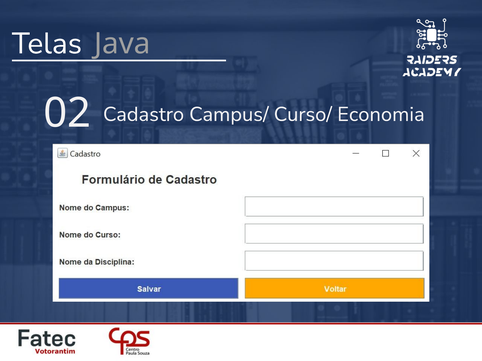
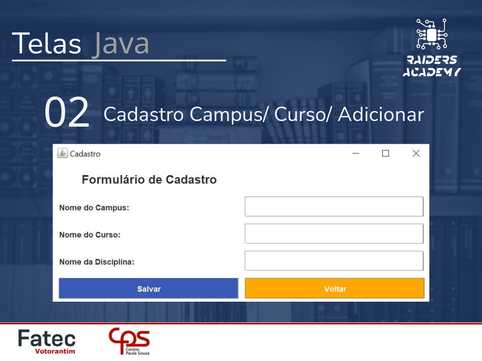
Economia: Economia -> Adicionar
